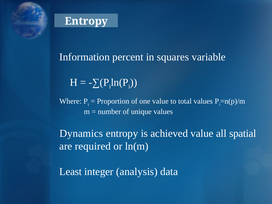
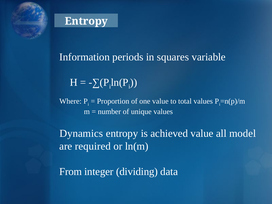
percent: percent -> periods
spatial: spatial -> model
Least: Least -> From
analysis: analysis -> dividing
